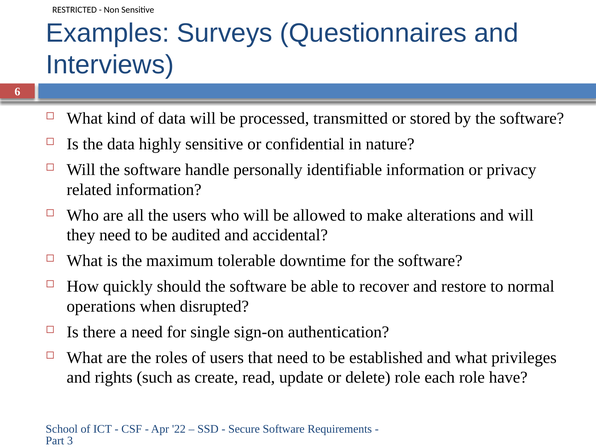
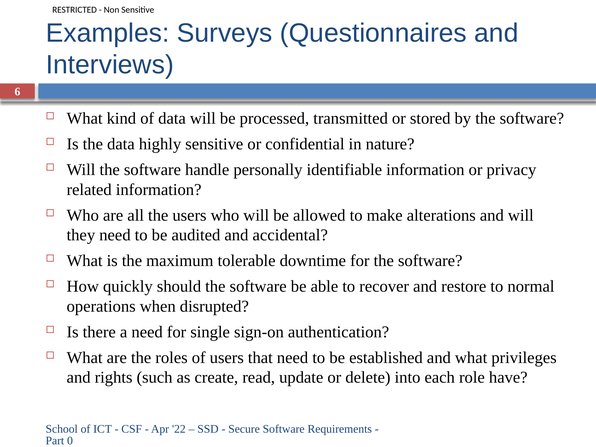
delete role: role -> into
3: 3 -> 0
